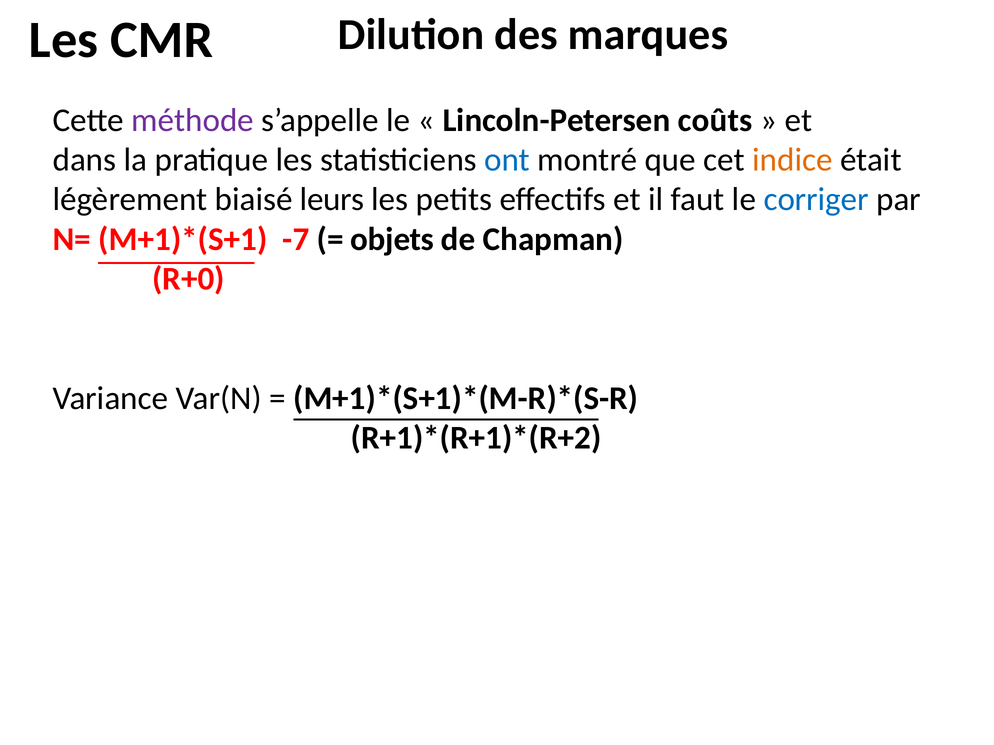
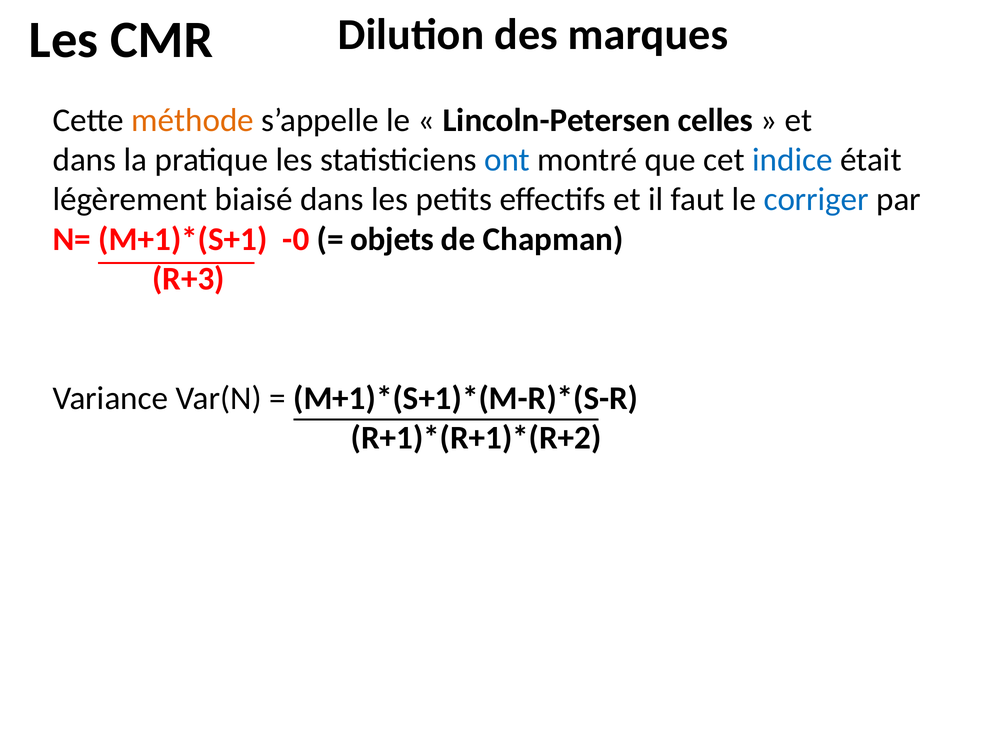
méthode colour: purple -> orange
coûts: coûts -> celles
indice colour: orange -> blue
biaisé leurs: leurs -> dans
-7: -7 -> -0
R+0: R+0 -> R+3
